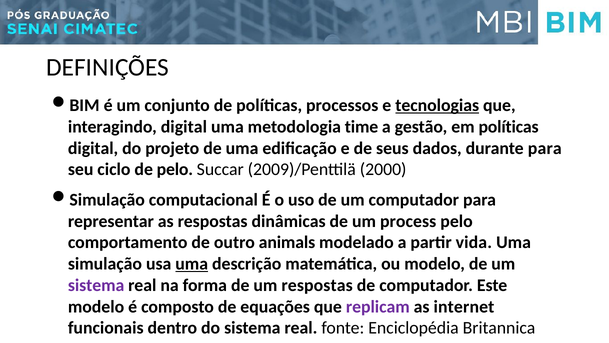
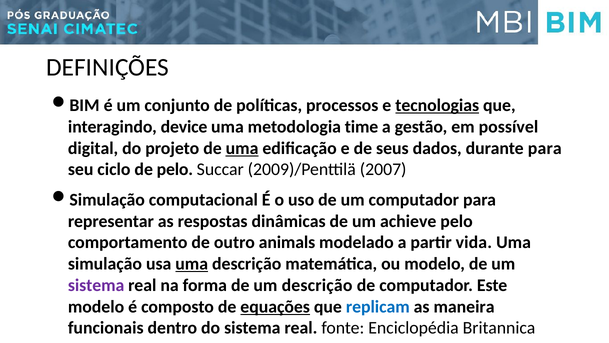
interagindo digital: digital -> device
em políticas: políticas -> possível
uma at (242, 148) underline: none -> present
2000: 2000 -> 2007
process: process -> achieve
um respostas: respostas -> descrição
equações underline: none -> present
replicam colour: purple -> blue
internet: internet -> maneira
